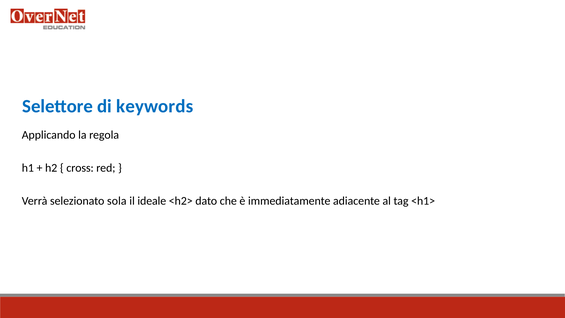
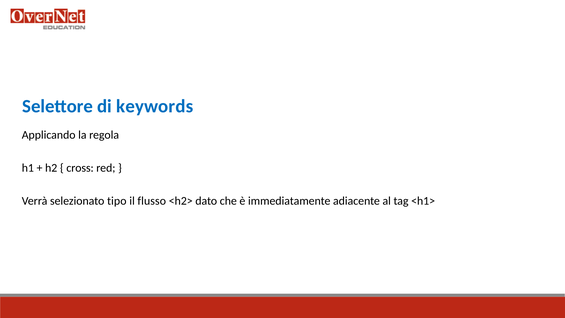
sola: sola -> tipo
ideale: ideale -> flusso
